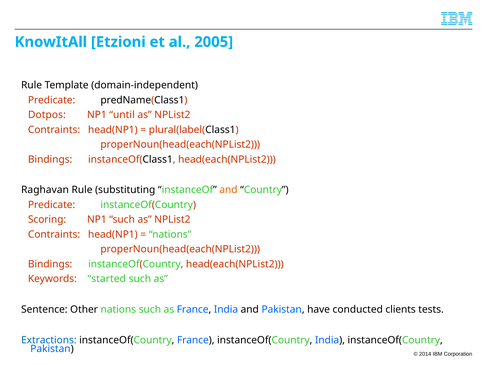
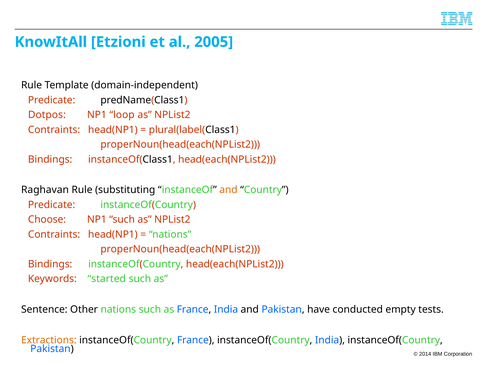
until: until -> loop
Scoring: Scoring -> Choose
clients: clients -> empty
Extractions colour: blue -> orange
